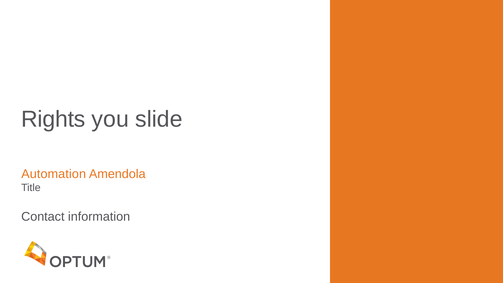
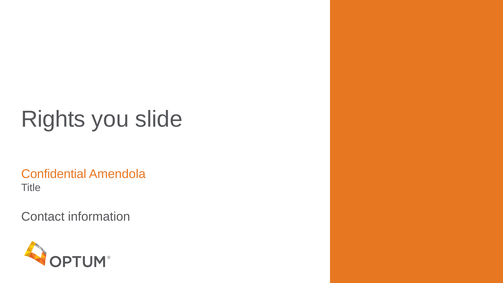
Automation: Automation -> Confidential
